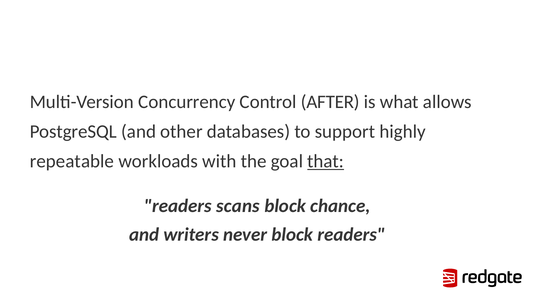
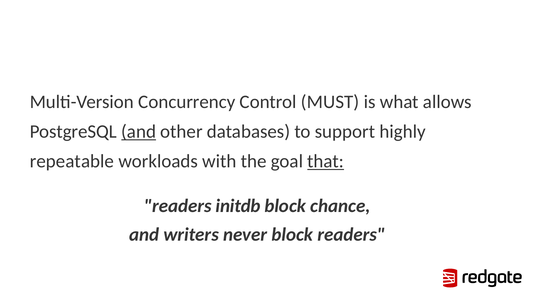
AFTER: AFTER -> MUST
and at (139, 132) underline: none -> present
scans: scans -> initdb
